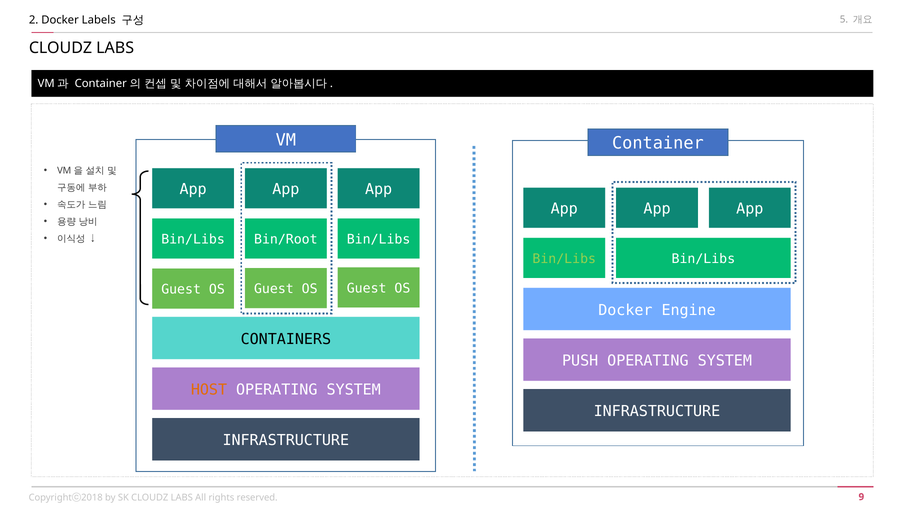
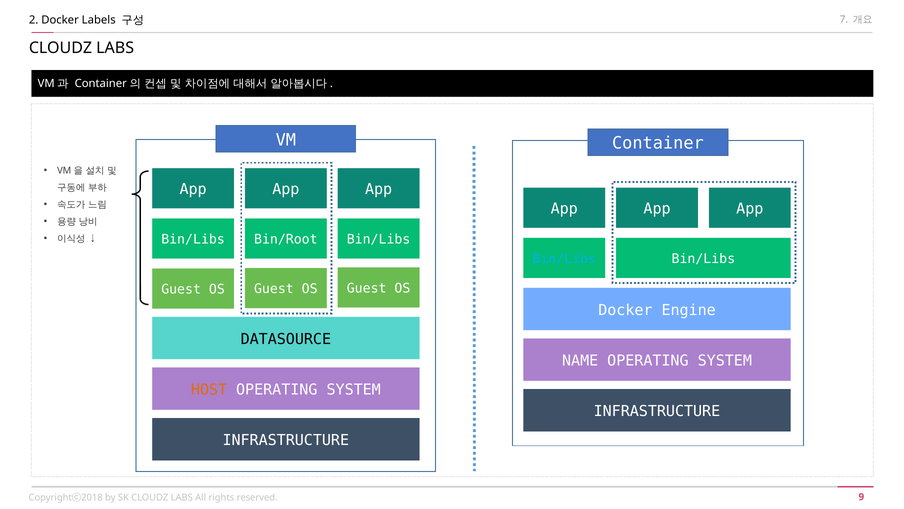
5: 5 -> 7
Bin/Libs at (564, 259) colour: light green -> light blue
CONTAINERS: CONTAINERS -> DATASOURCE
PUSH: PUSH -> NAME
